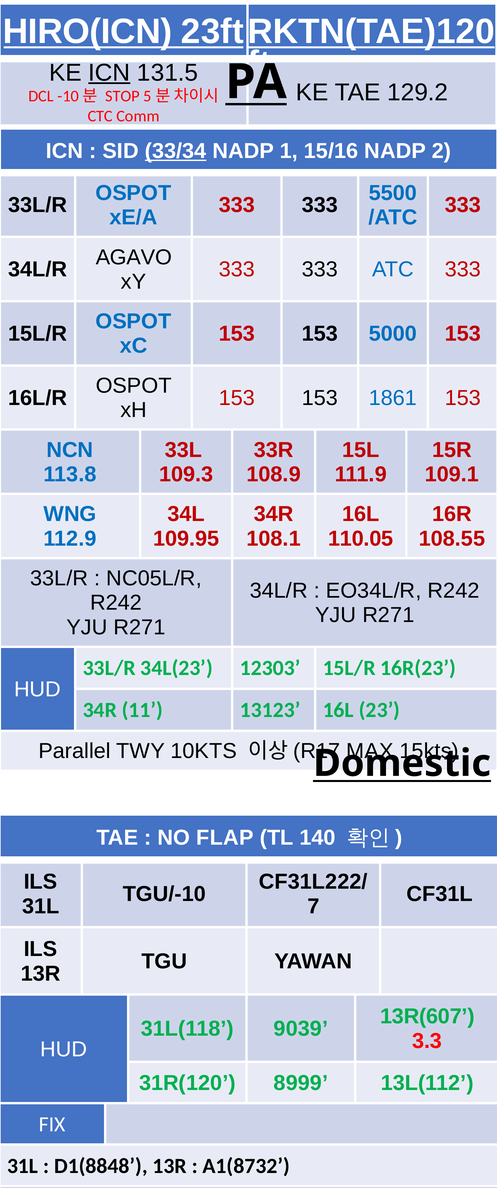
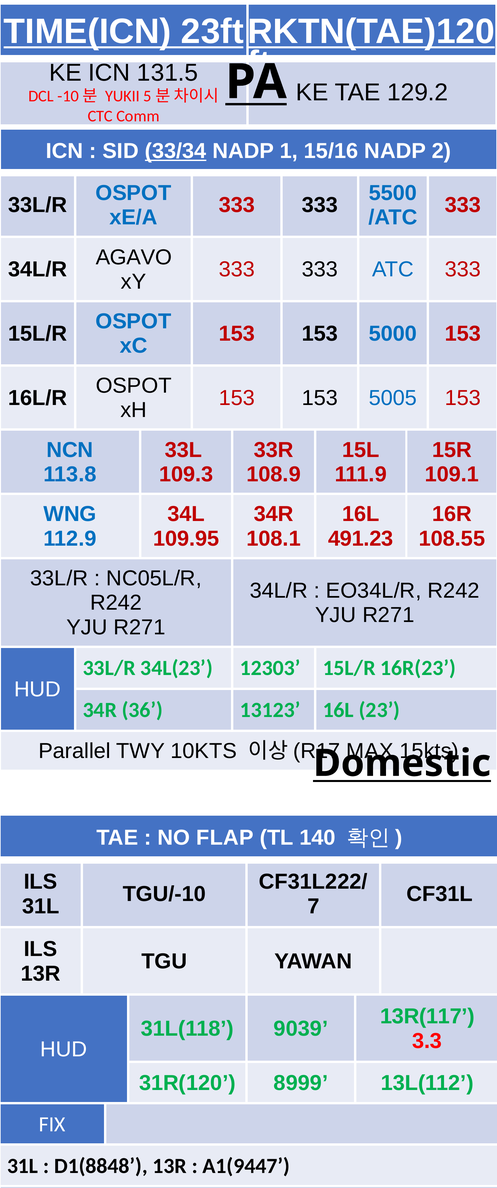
HIRO(ICN: HIRO(ICN -> TIME(ICN
ICN at (109, 73) underline: present -> none
STOP: STOP -> YUKII
1861: 1861 -> 5005
110.05: 110.05 -> 491.23
11: 11 -> 36
13R(607: 13R(607 -> 13R(117
A1(8732: A1(8732 -> A1(9447
